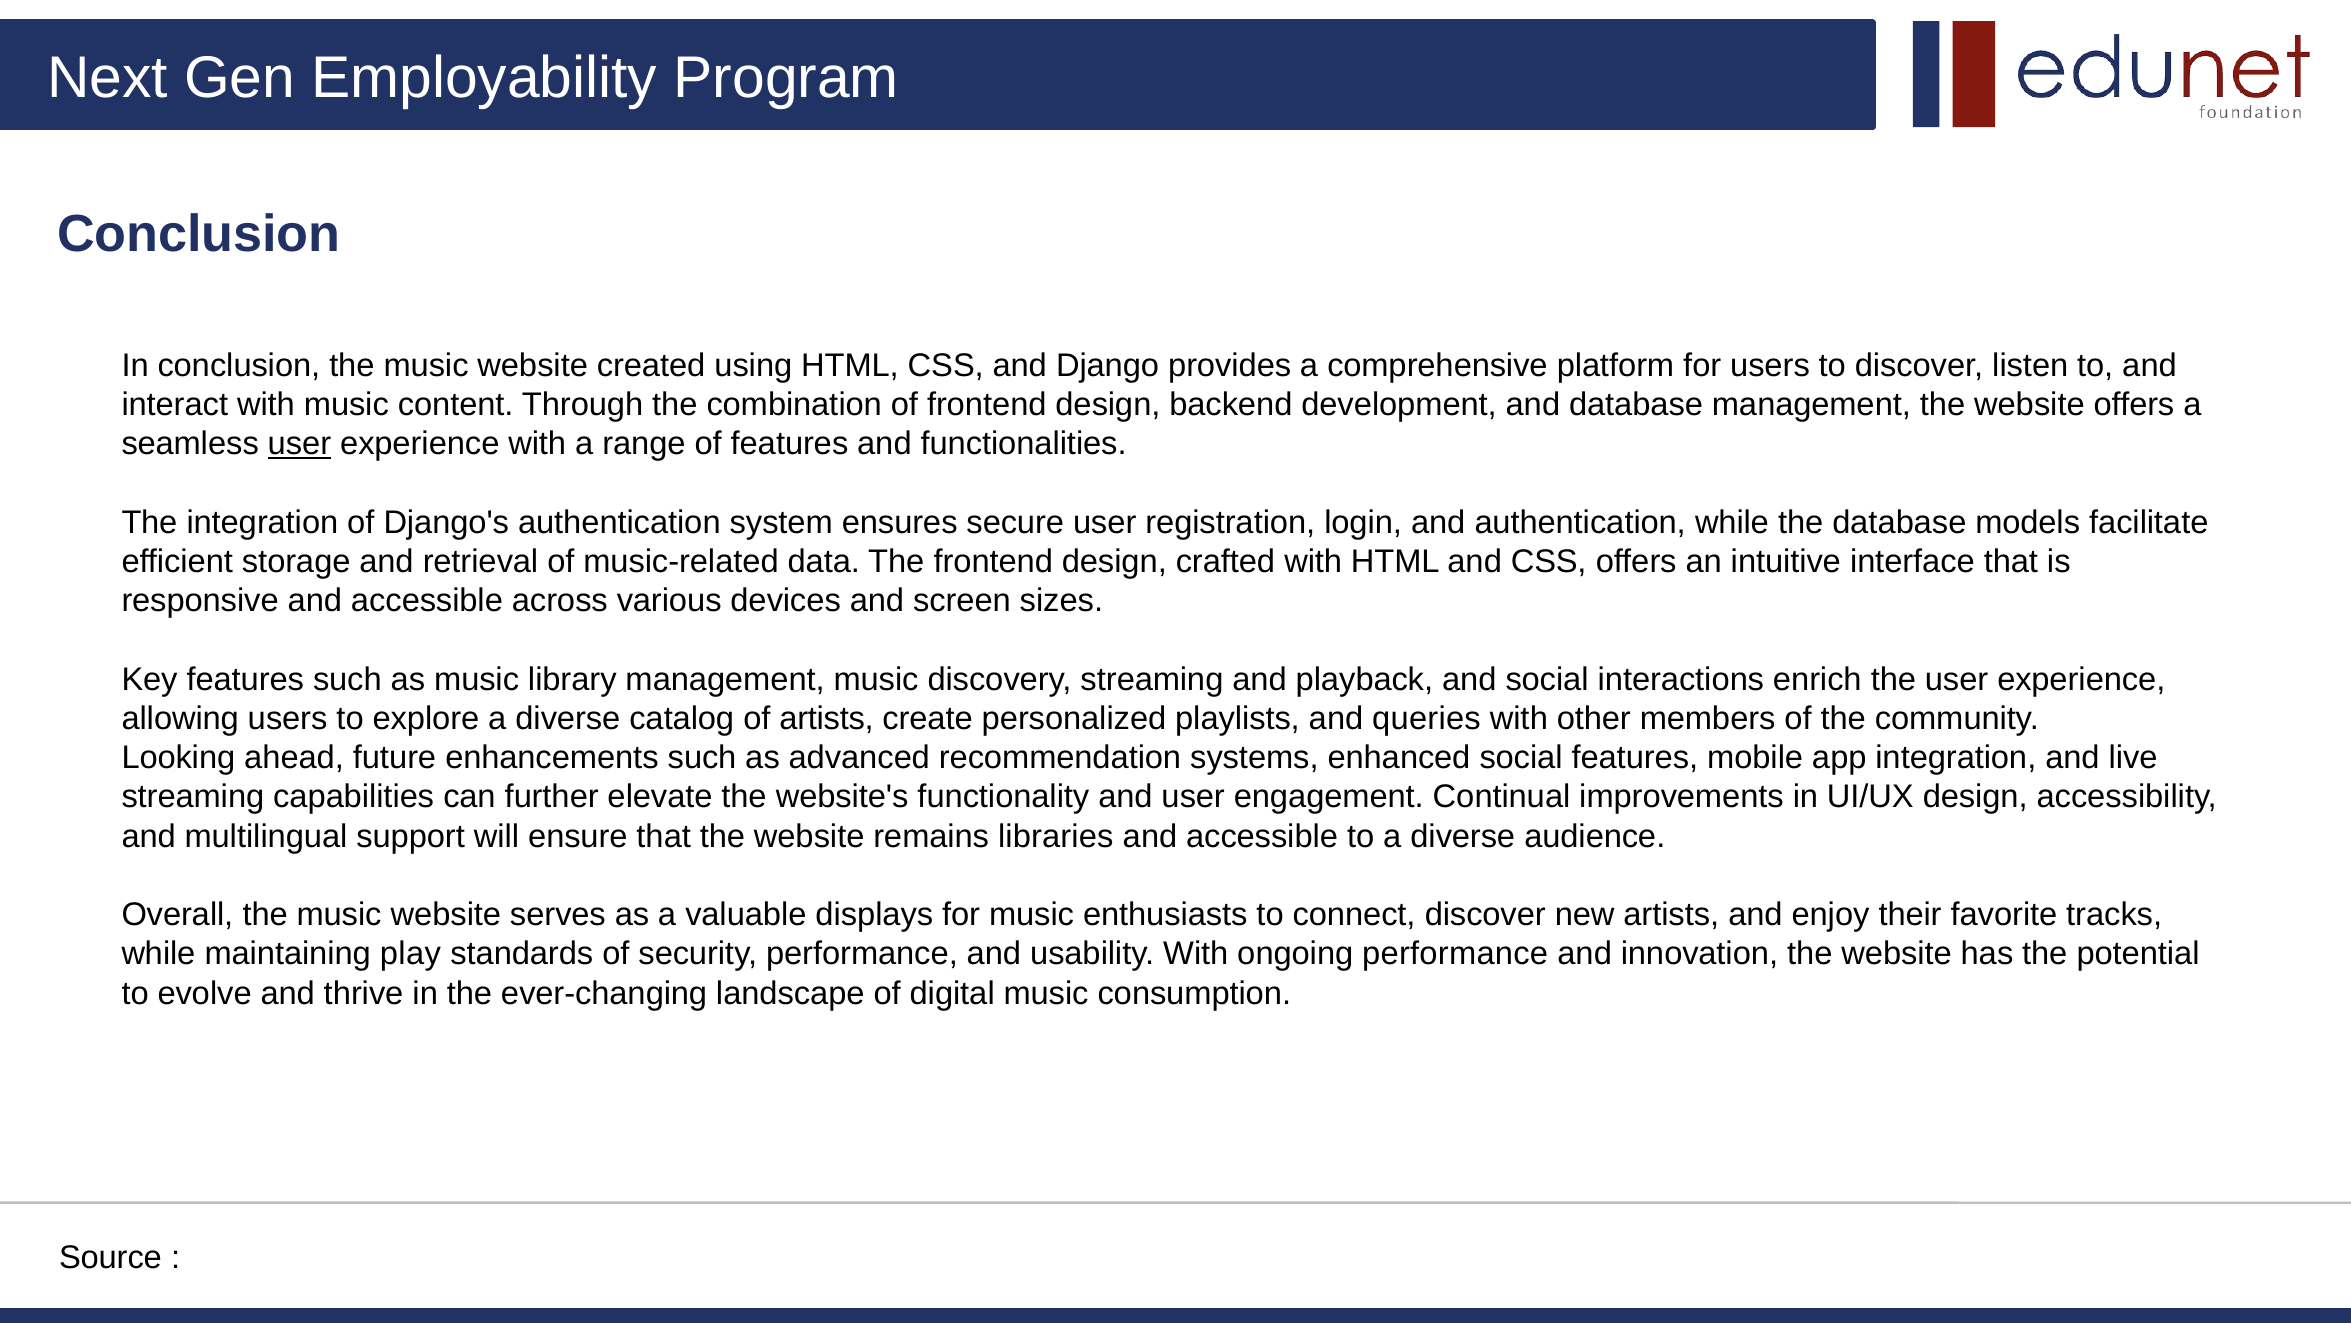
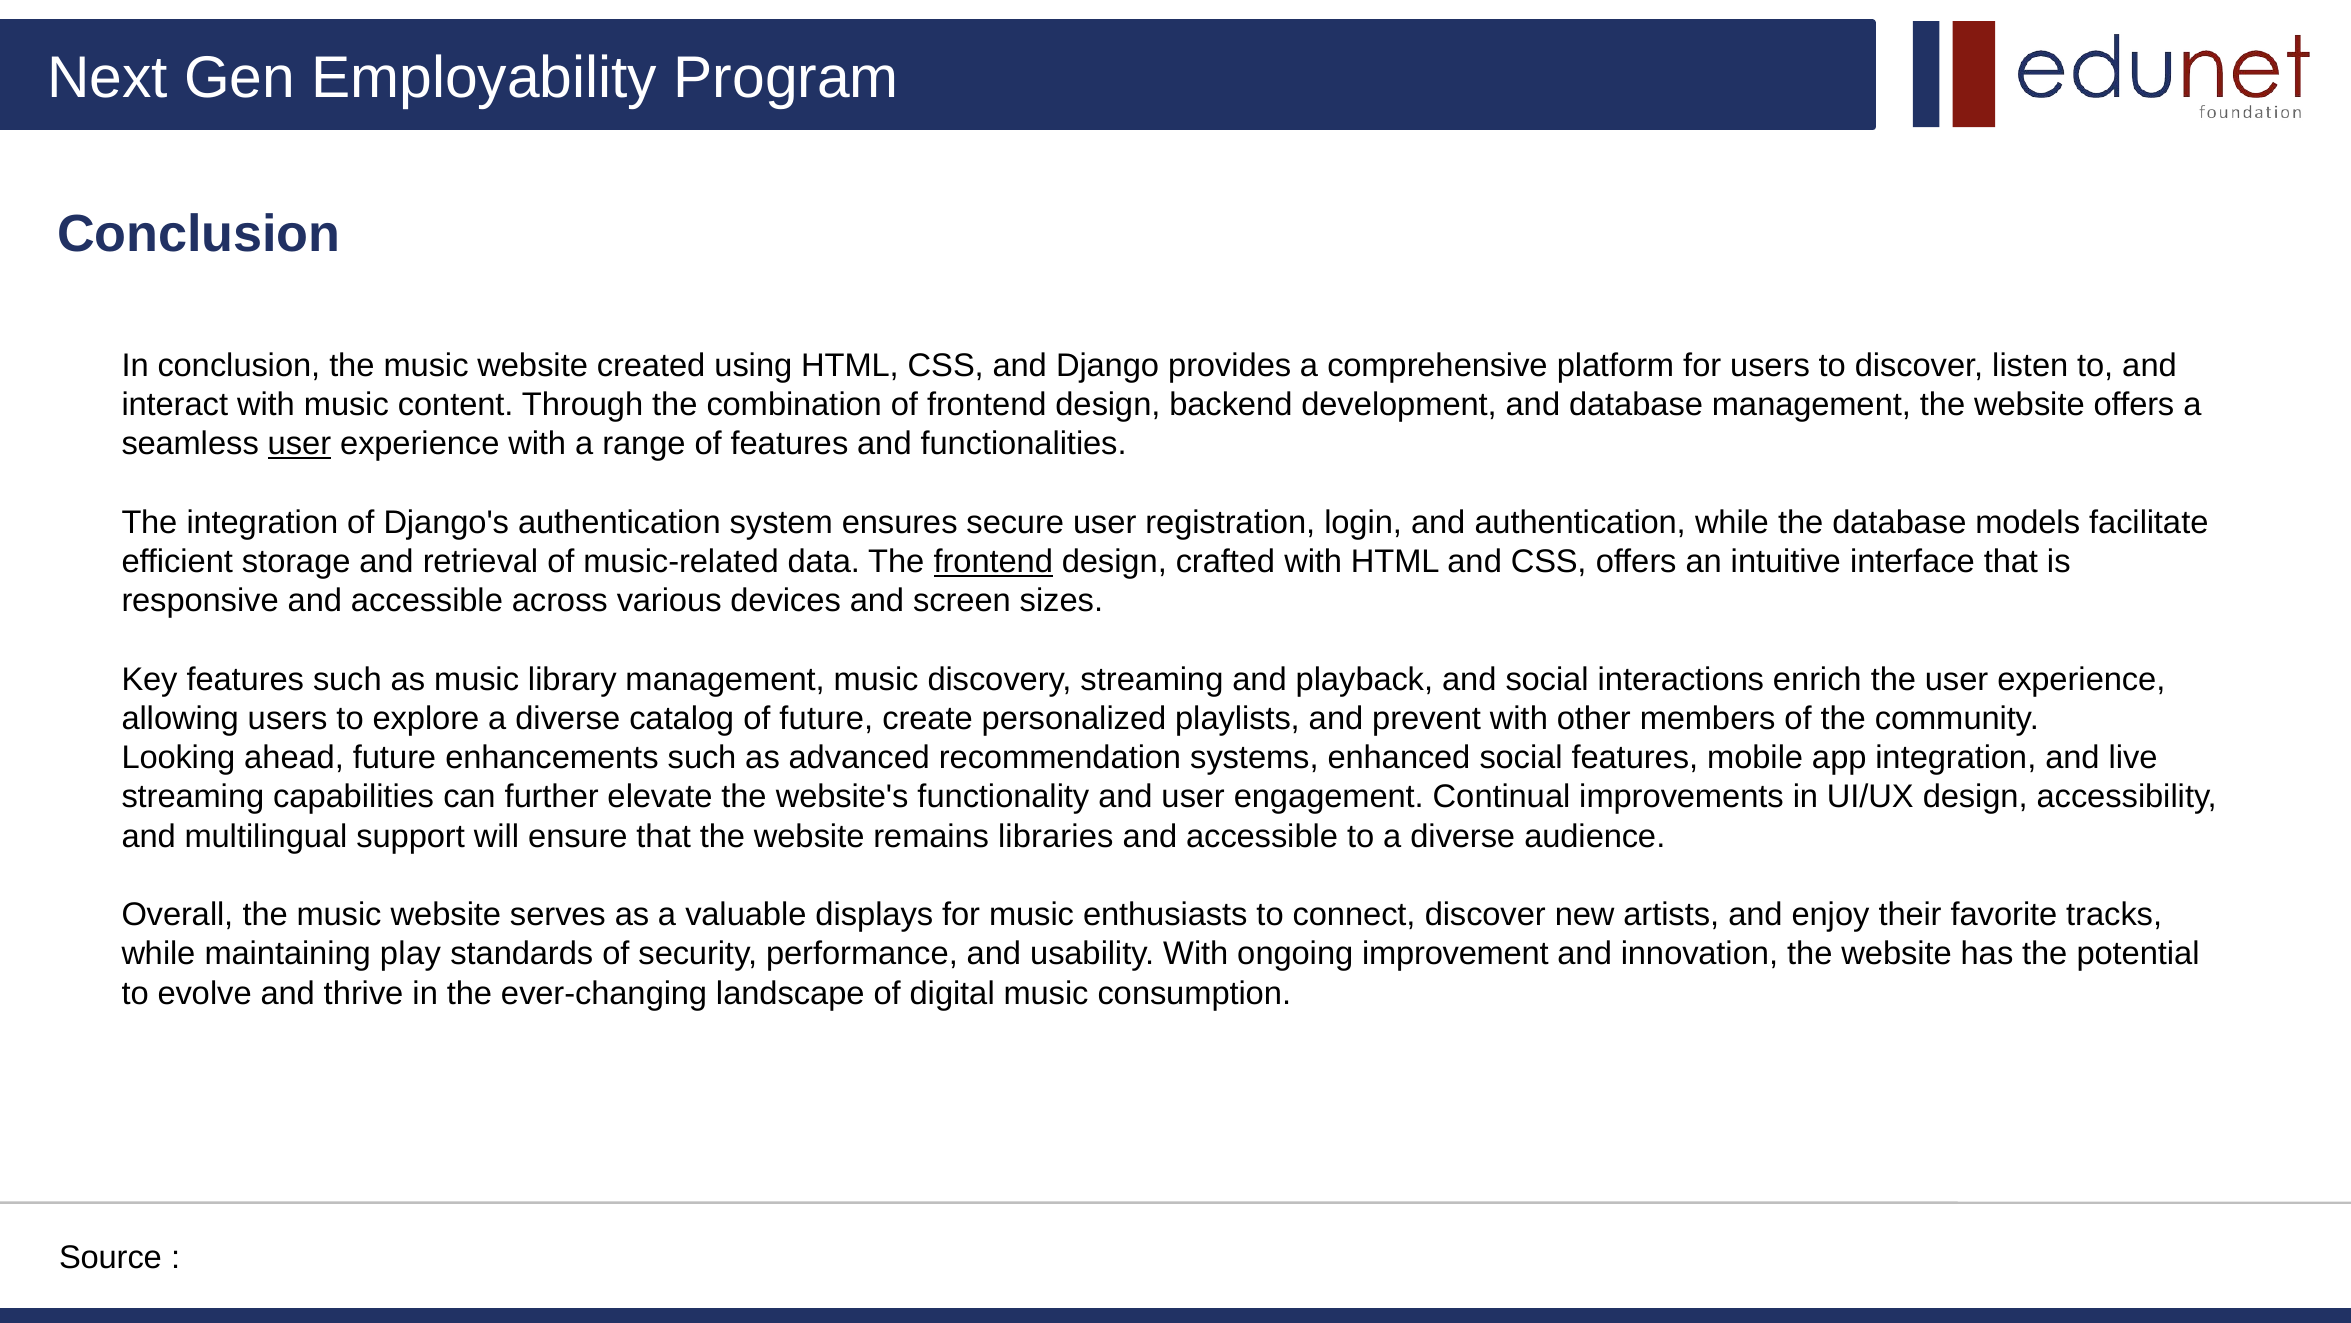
frontend at (993, 561) underline: none -> present
of artists: artists -> future
queries: queries -> prevent
ongoing performance: performance -> improvement
